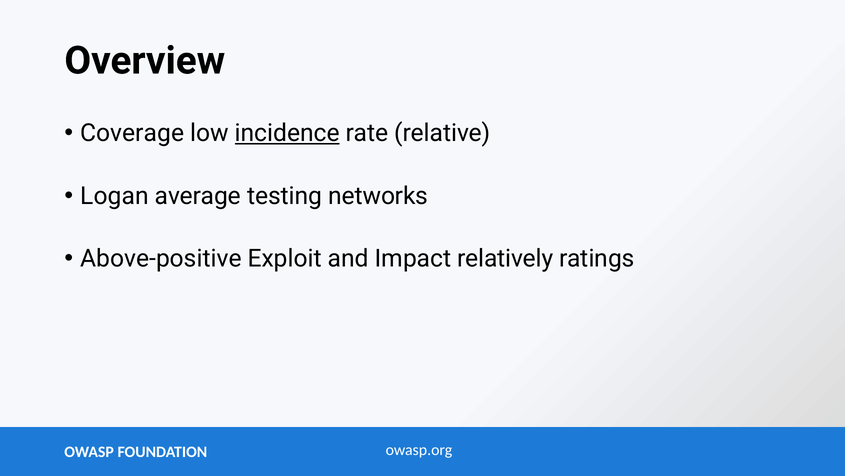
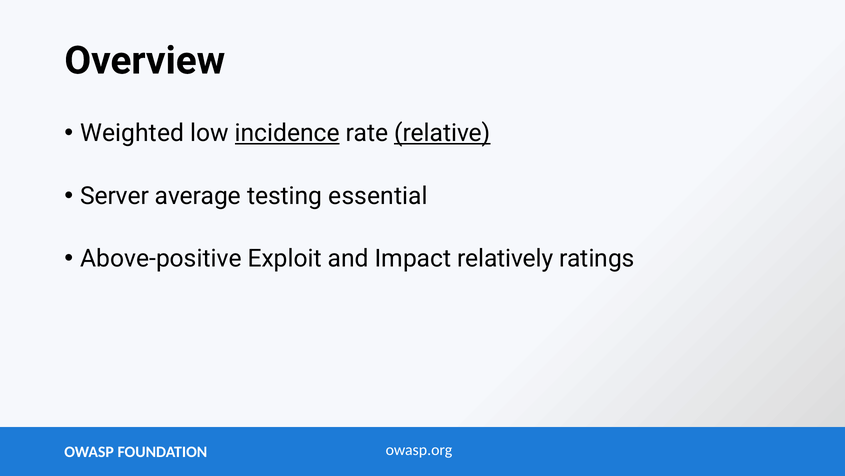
Coverage: Coverage -> Weighted
relative underline: none -> present
Logan: Logan -> Server
networks: networks -> essential
